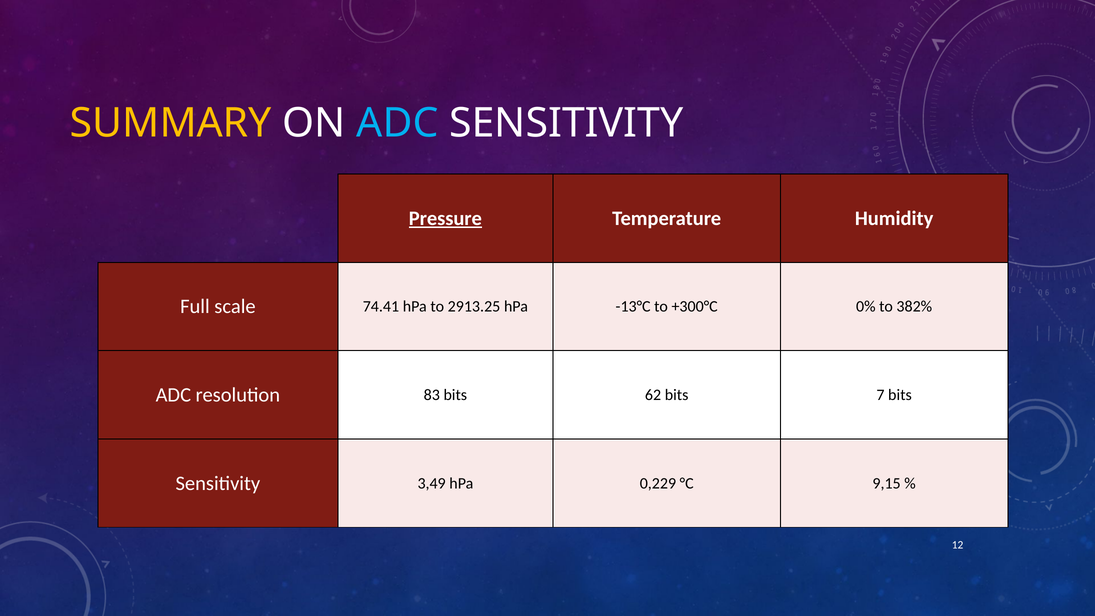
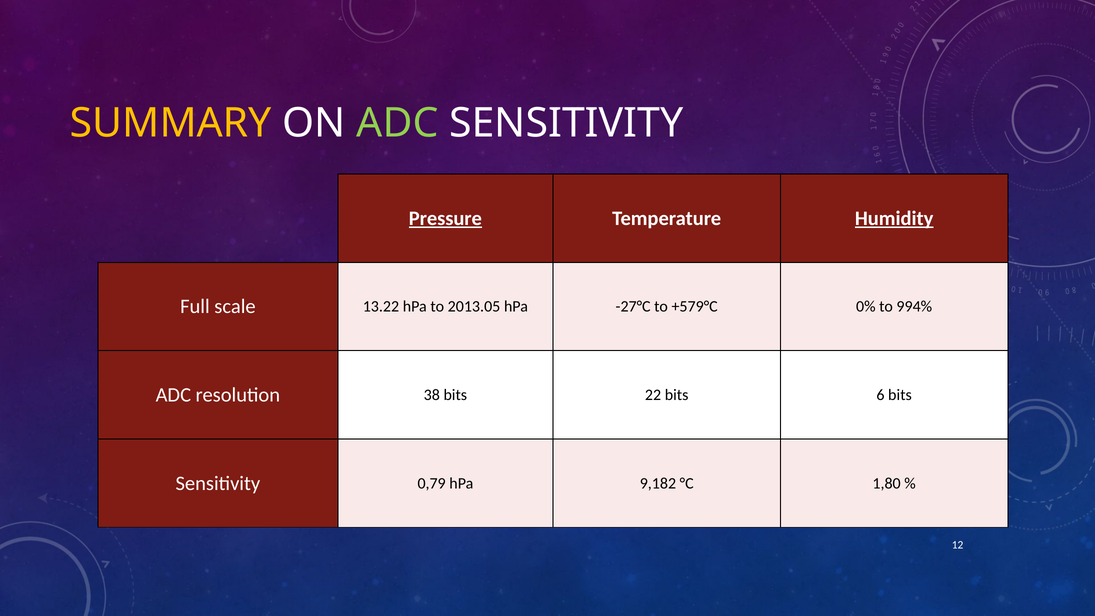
ADC at (397, 123) colour: light blue -> light green
Humidity underline: none -> present
74.41: 74.41 -> 13.22
2913.25: 2913.25 -> 2013.05
-13°C: -13°C -> -27°C
+300°C: +300°C -> +579°C
382%: 382% -> 994%
83: 83 -> 38
62: 62 -> 22
7: 7 -> 6
3,49: 3,49 -> 0,79
0,229: 0,229 -> 9,182
9,15: 9,15 -> 1,80
